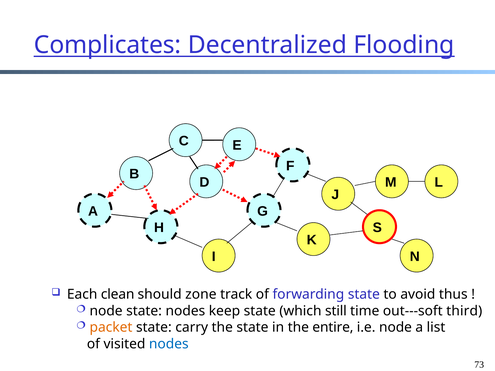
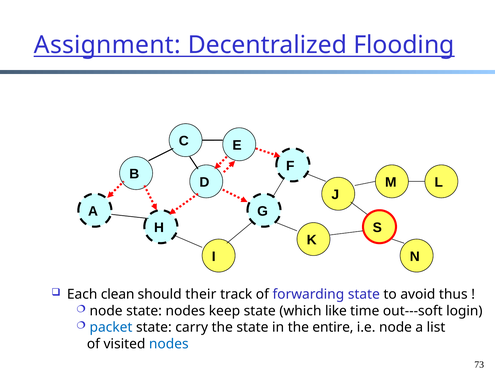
Complicates: Complicates -> Assignment
zone: zone -> their
still: still -> like
third: third -> login
packet colour: orange -> blue
